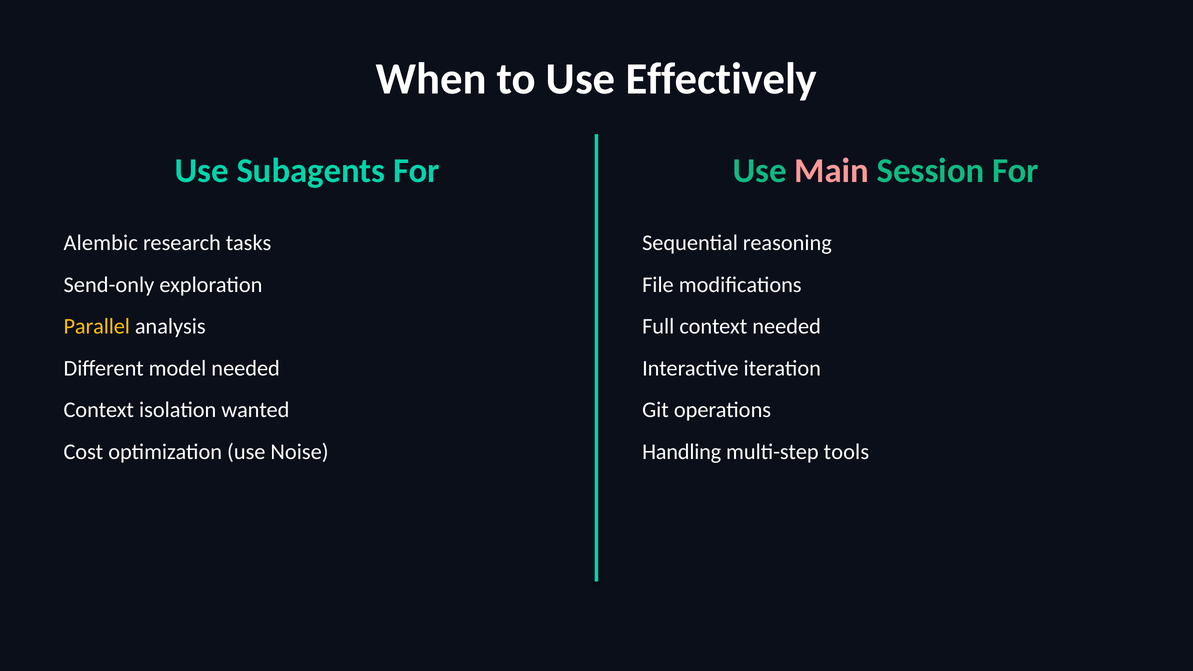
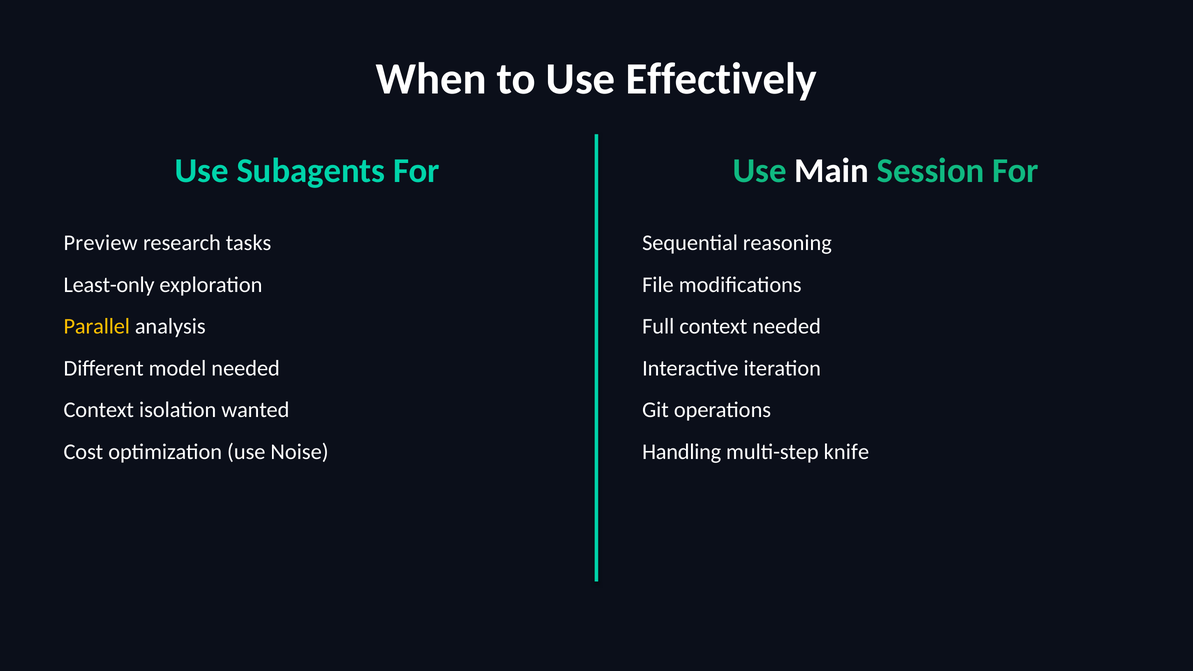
Main colour: pink -> white
Alembic: Alembic -> Preview
Send-only: Send-only -> Least-only
tools: tools -> knife
